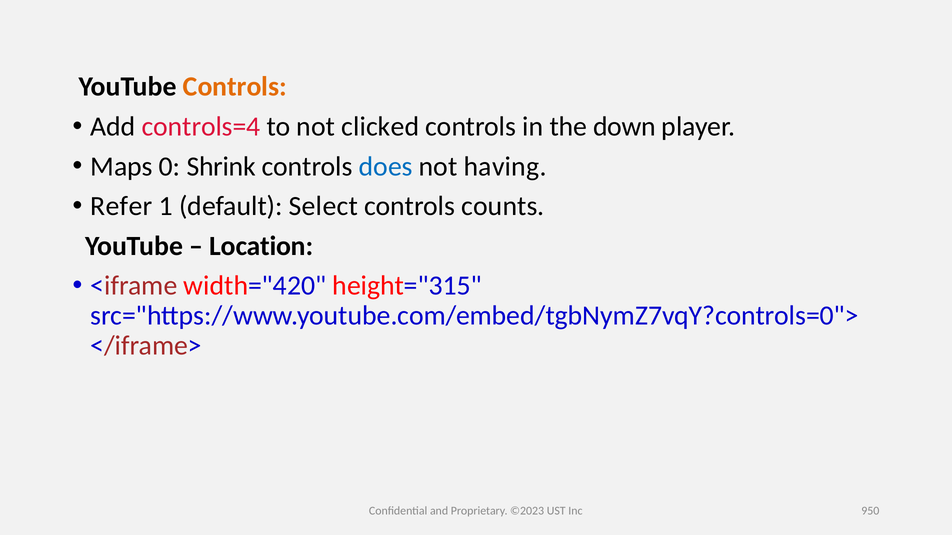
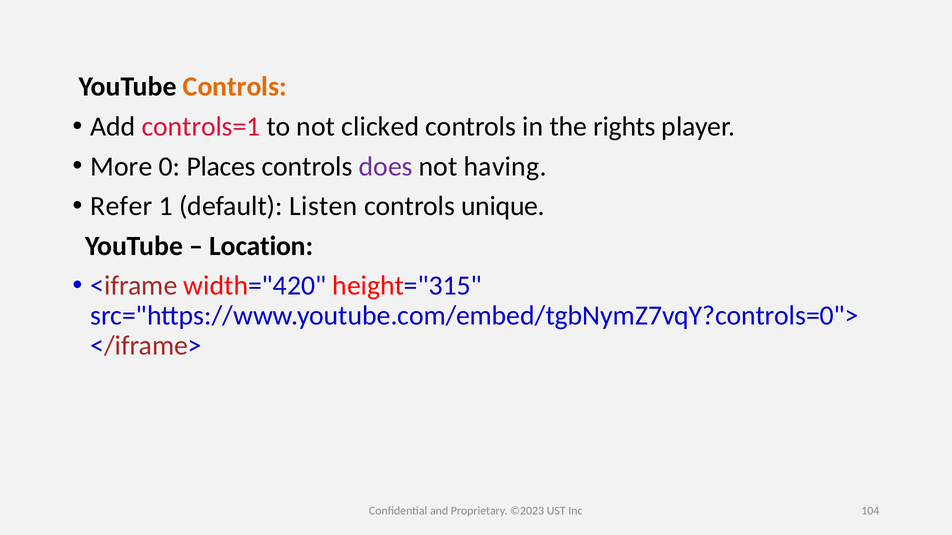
controls=4: controls=4 -> controls=1
down: down -> rights
Maps: Maps -> More
Shrink: Shrink -> Places
does colour: blue -> purple
Select: Select -> Listen
counts: counts -> unique
950: 950 -> 104
